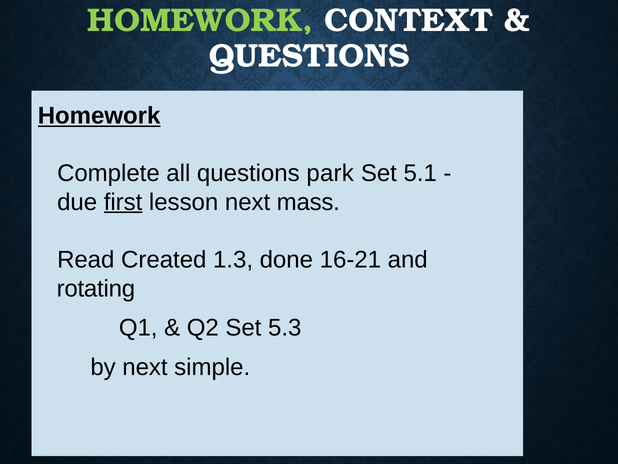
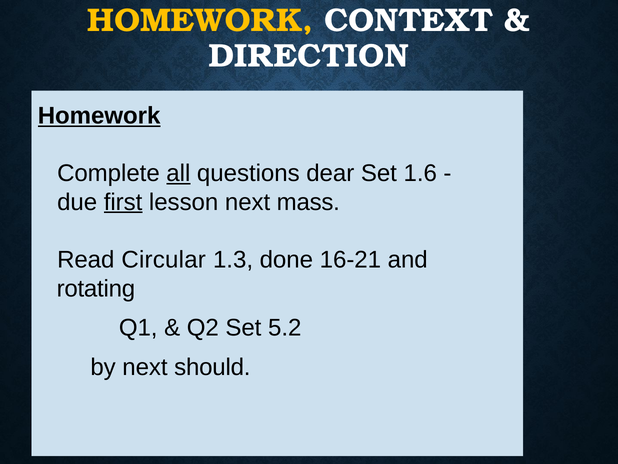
HOMEWORK at (200, 20) colour: light green -> yellow
QUESTIONS at (309, 56): QUESTIONS -> DIRECTION
all underline: none -> present
park: park -> dear
5.1: 5.1 -> 1.6
Created: Created -> Circular
5.3: 5.3 -> 5.2
simple: simple -> should
